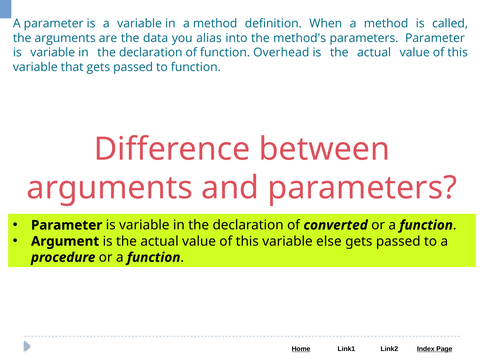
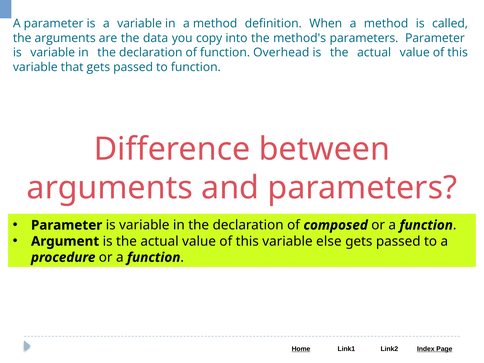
alias: alias -> copy
converted: converted -> composed
